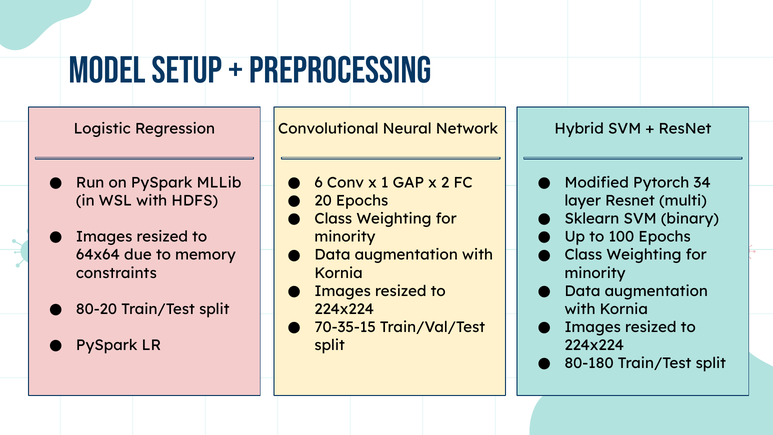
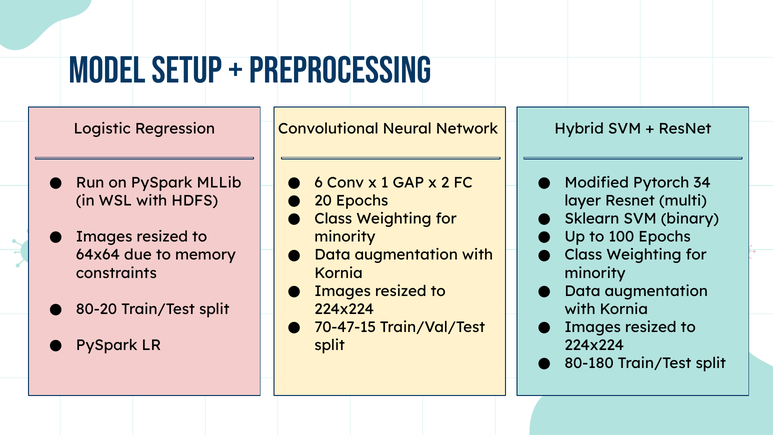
70-35-15: 70-35-15 -> 70-47-15
